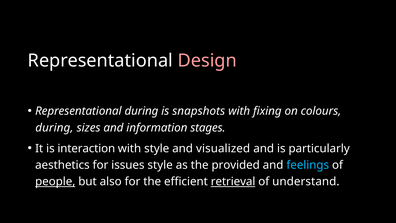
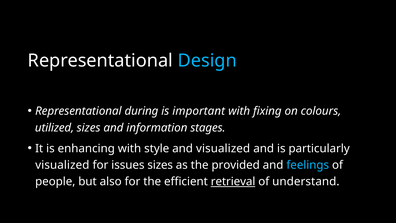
Design colour: pink -> light blue
snapshots: snapshots -> important
during at (54, 128): during -> utilized
interaction: interaction -> enhancing
aesthetics at (62, 165): aesthetics -> visualized
issues style: style -> sizes
people underline: present -> none
